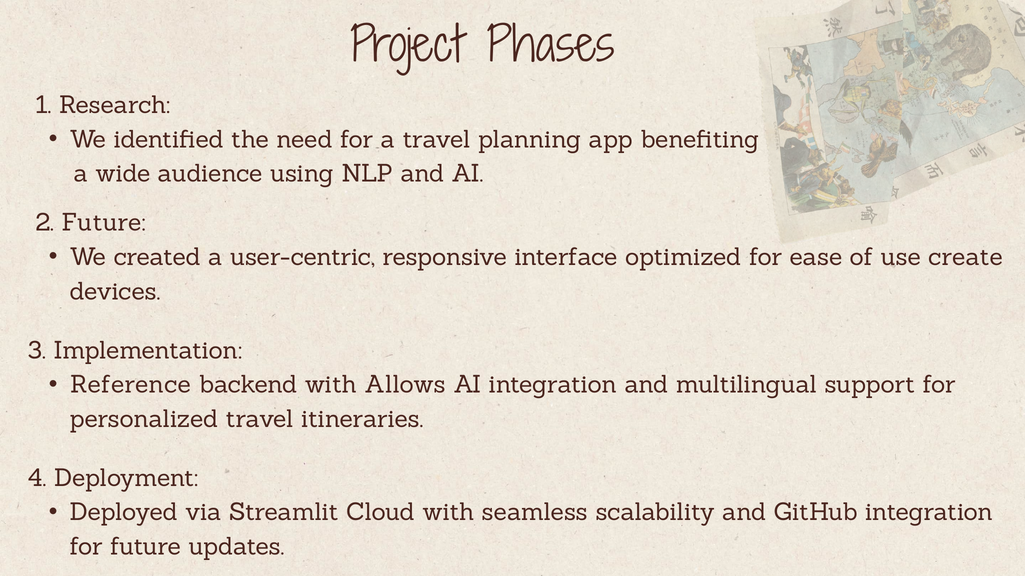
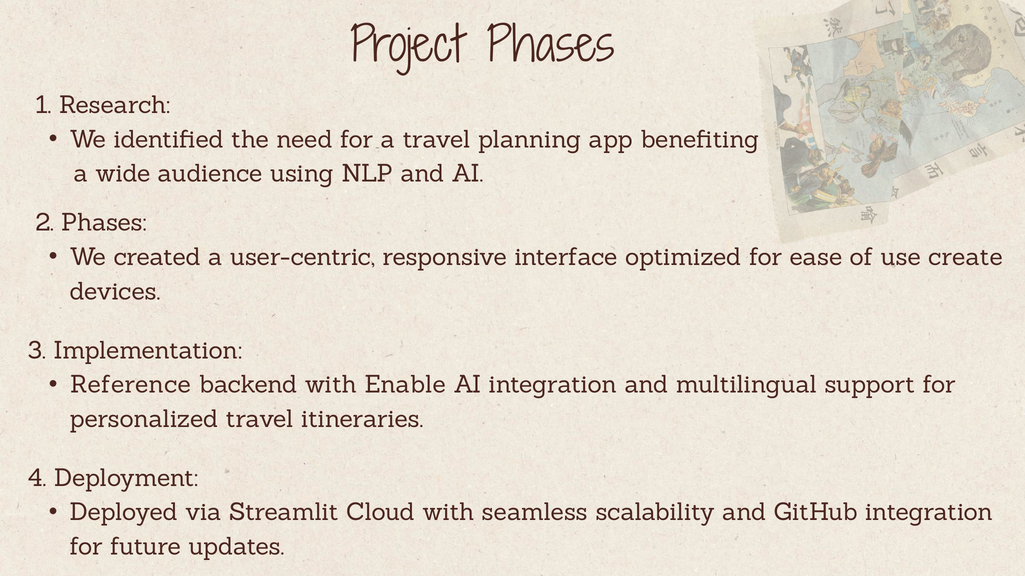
2 Future: Future -> Phases
Allows: Allows -> Enable
